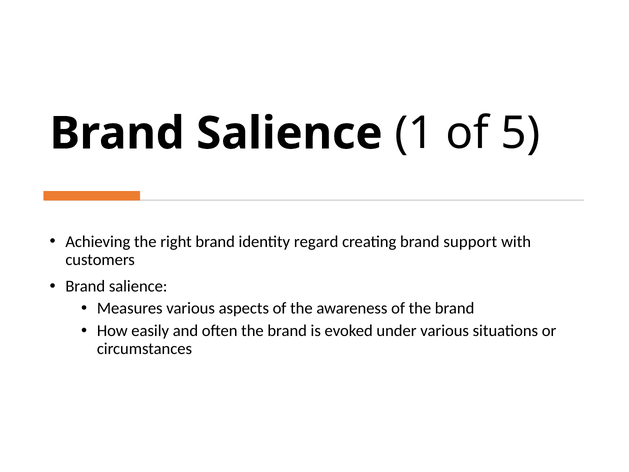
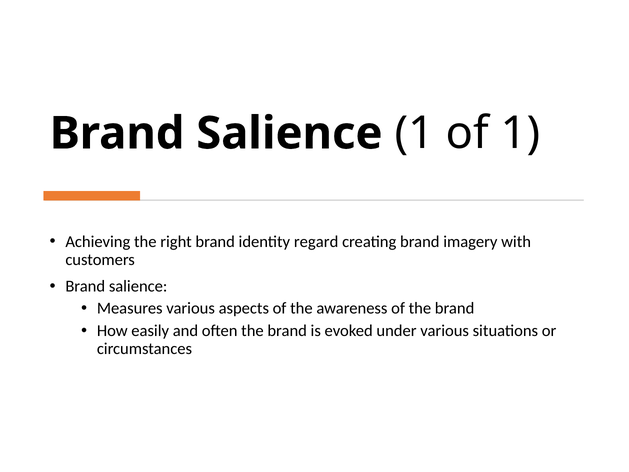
of 5: 5 -> 1
support: support -> imagery
